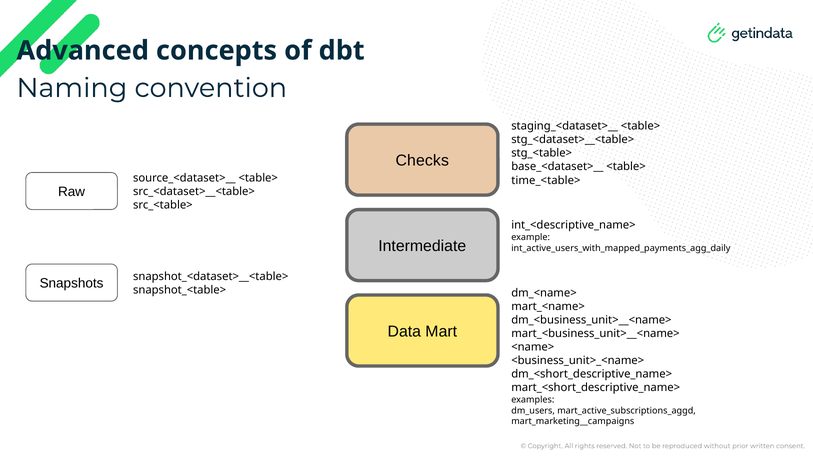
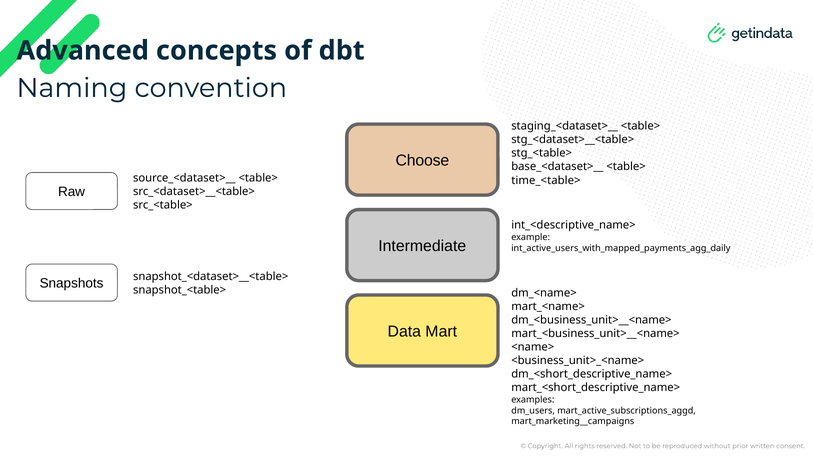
Checks: Checks -> Choose
